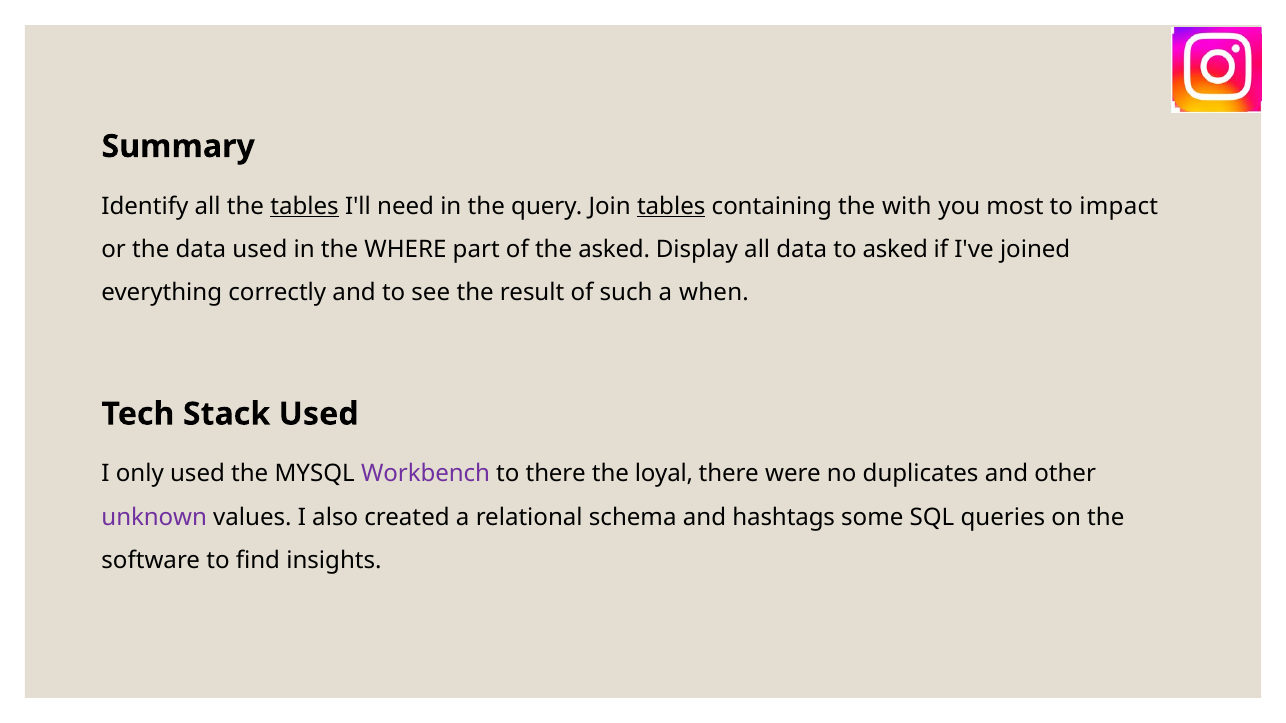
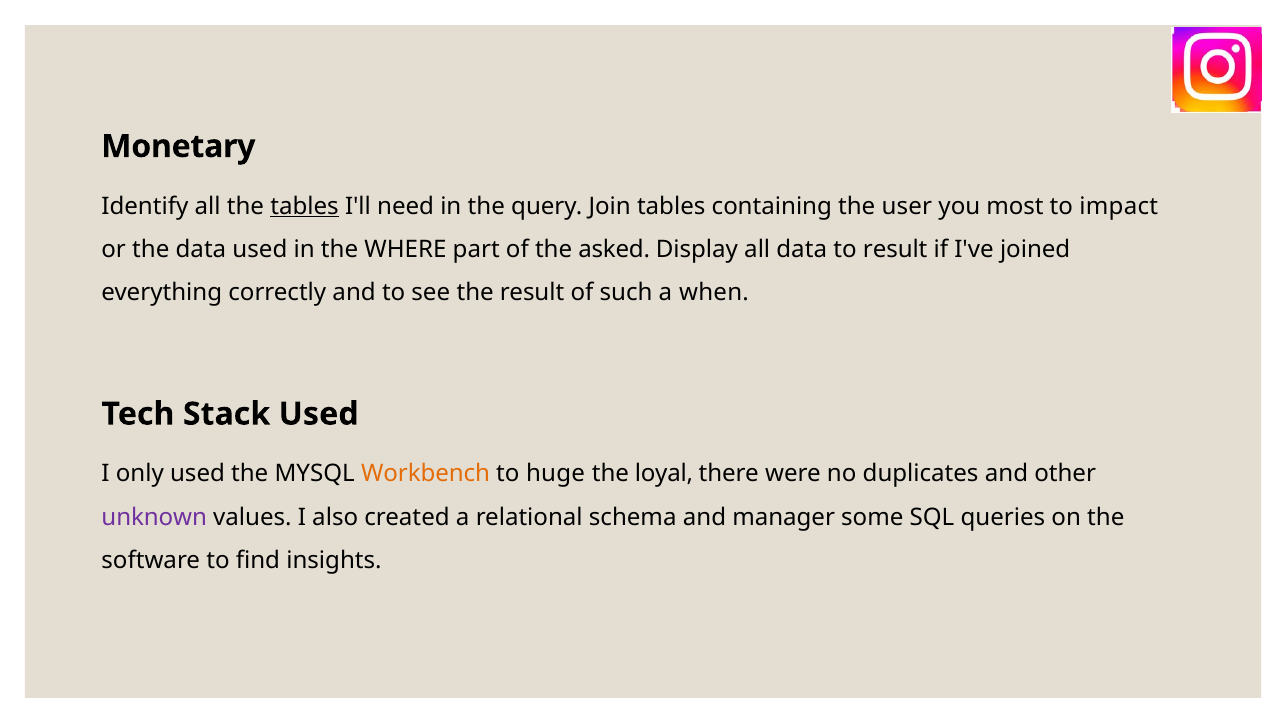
Summary: Summary -> Monetary
tables at (671, 206) underline: present -> none
with: with -> user
to asked: asked -> result
Workbench colour: purple -> orange
to there: there -> huge
hashtags: hashtags -> manager
